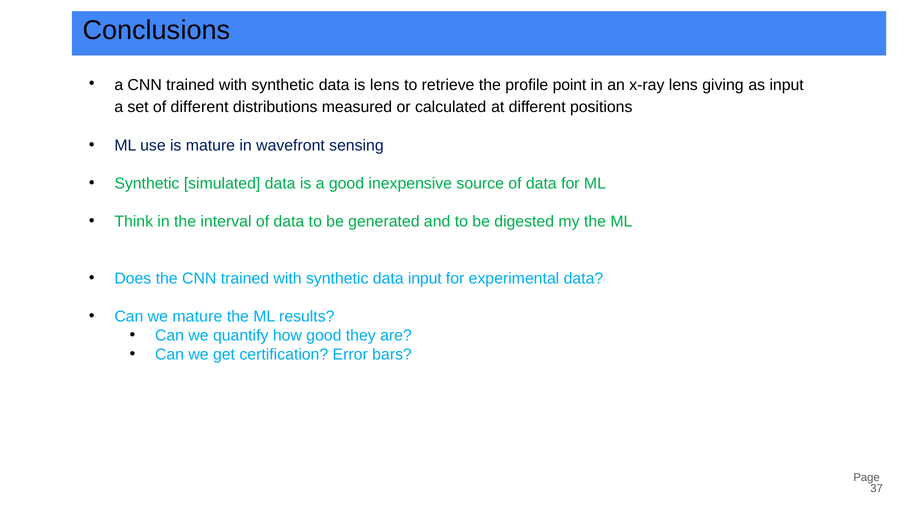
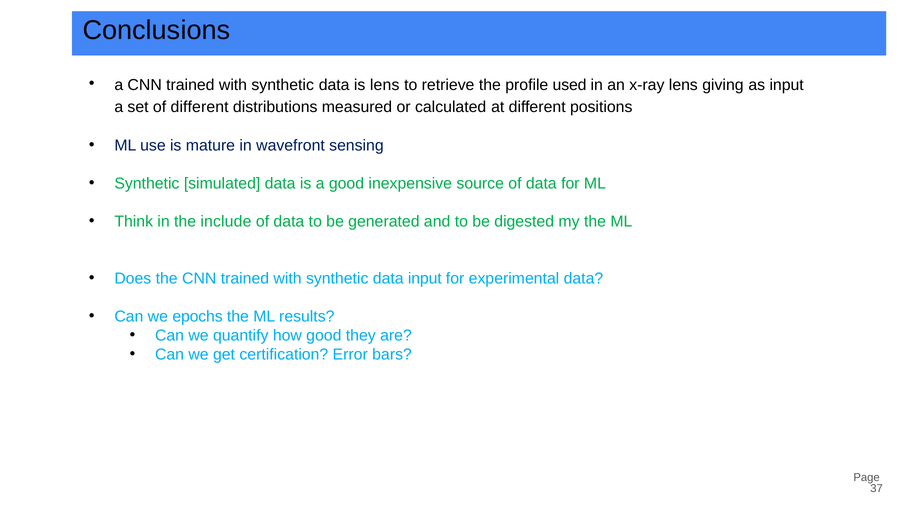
point: point -> used
interval: interval -> include
we mature: mature -> epochs
